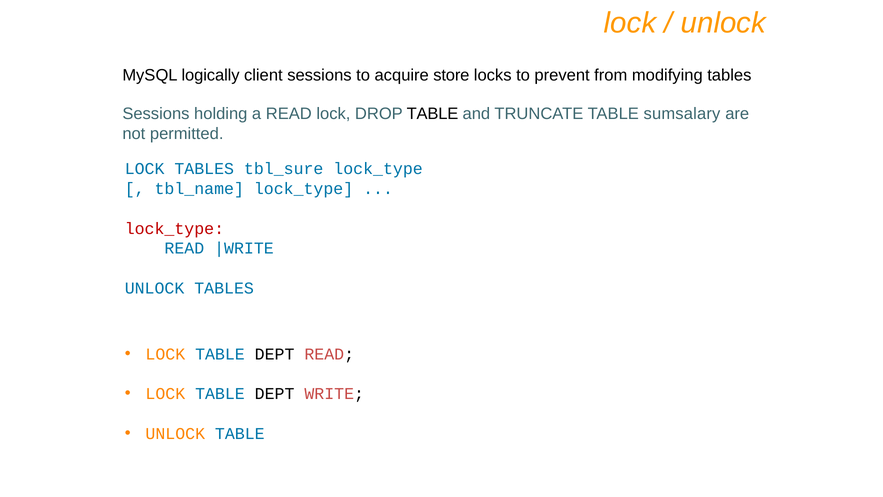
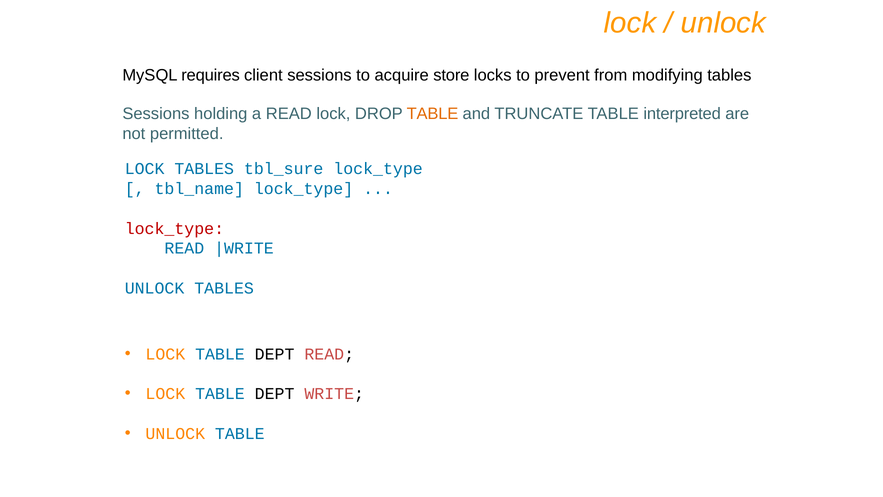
logically: logically -> requires
TABLE at (433, 114) colour: black -> orange
sumsalary: sumsalary -> interpreted
